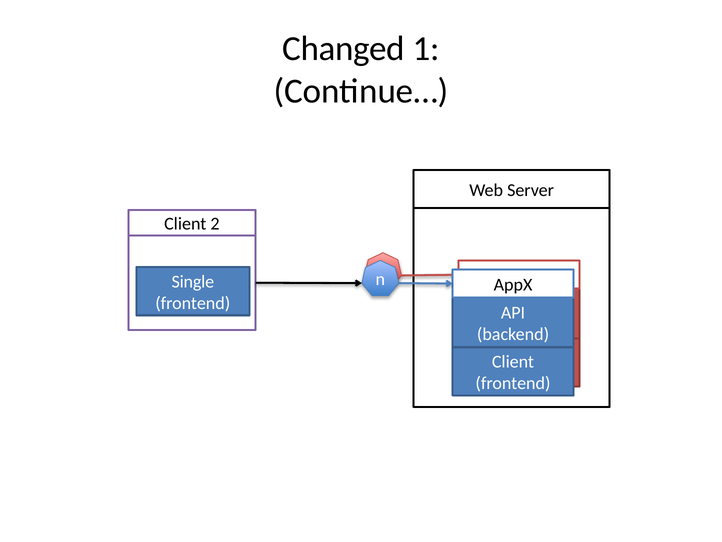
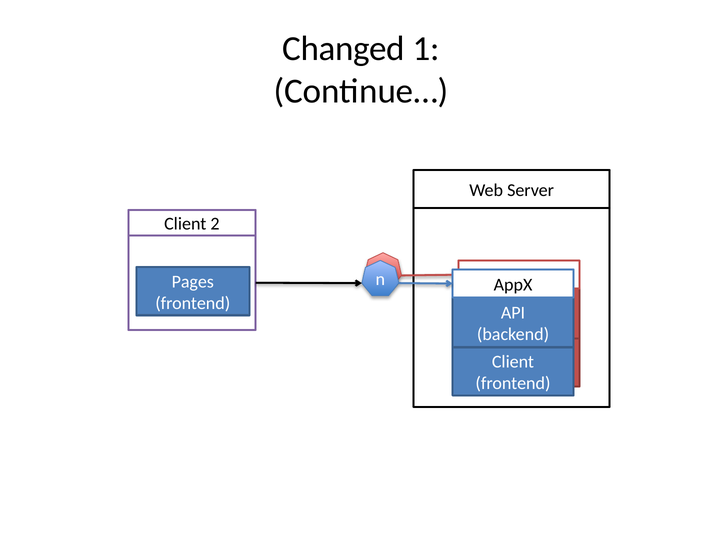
Single: Single -> Pages
